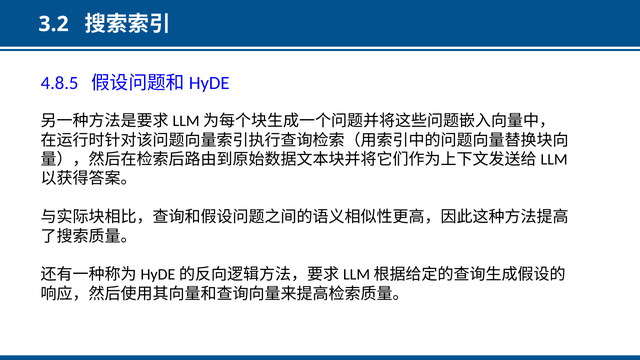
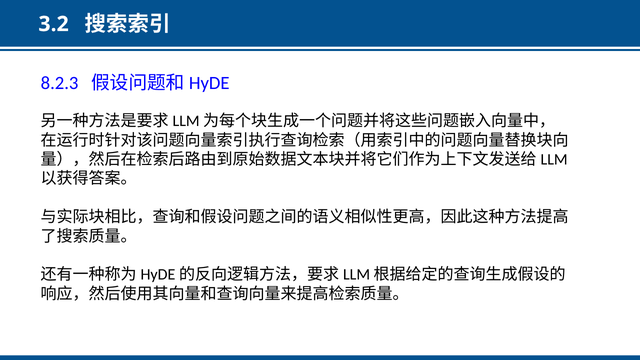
4.8.5: 4.8.5 -> 8.2.3
